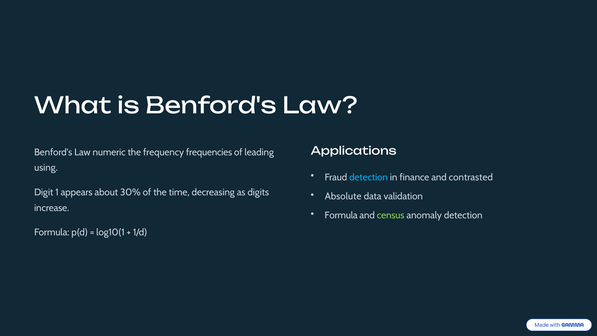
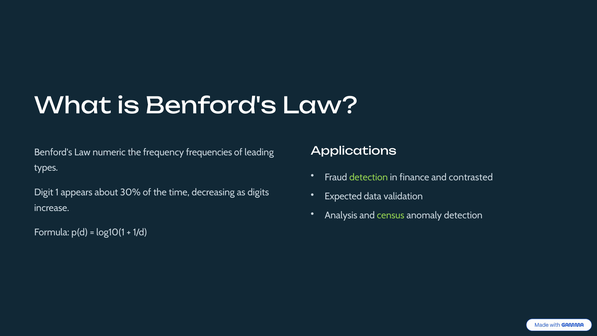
using: using -> types
detection at (369, 177) colour: light blue -> light green
Absolute: Absolute -> Expected
Formula at (341, 215): Formula -> Analysis
